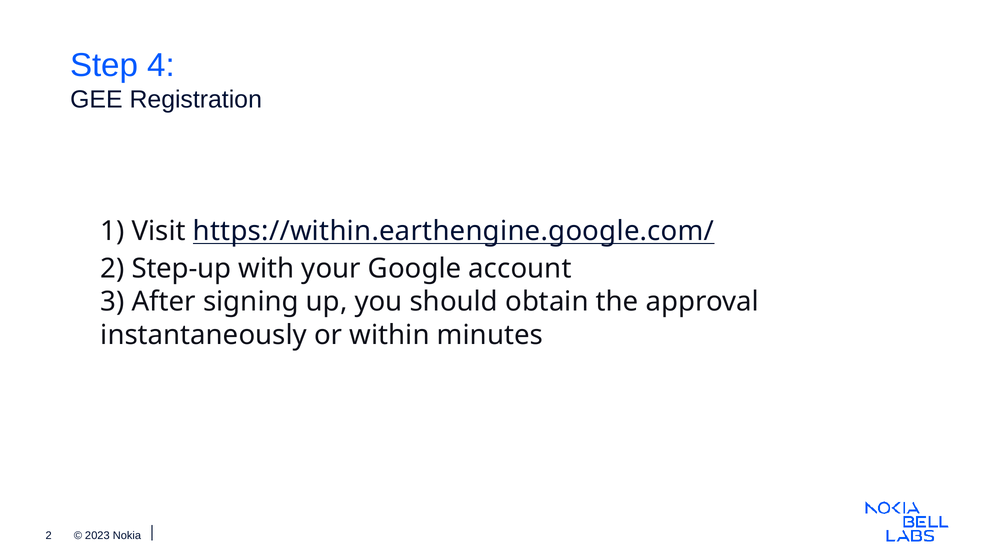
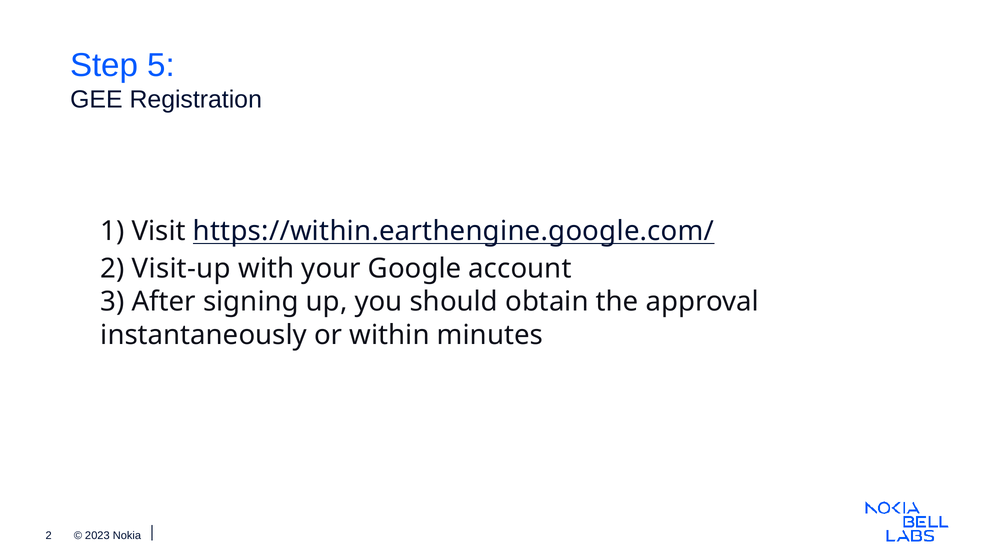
4: 4 -> 5
Step-up: Step-up -> Visit-up
